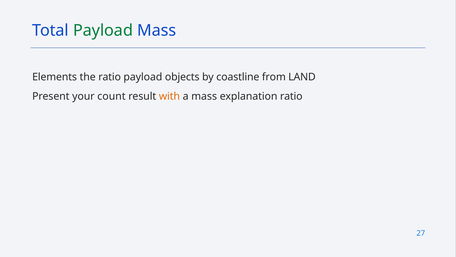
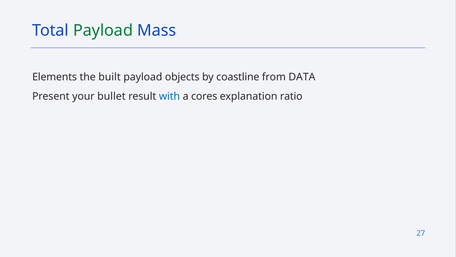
the ratio: ratio -> built
LAND: LAND -> DATA
count: count -> bullet
with colour: orange -> blue
a mass: mass -> cores
